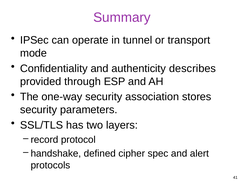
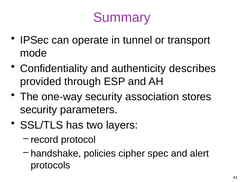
defined: defined -> policies
